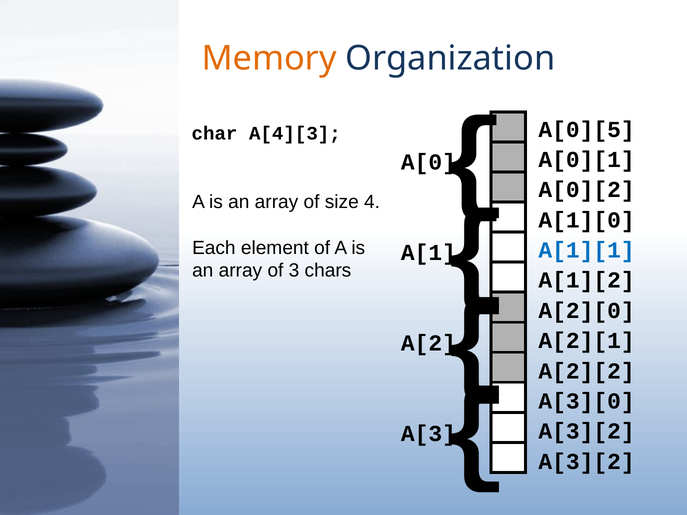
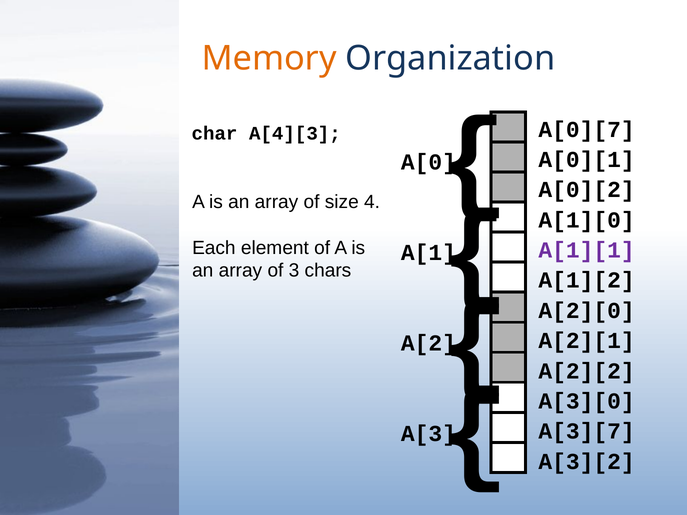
A[0][5: A[0][5 -> A[0][7
A[1][1 colour: blue -> purple
A[3][2 at (587, 432): A[3][2 -> A[3][7
